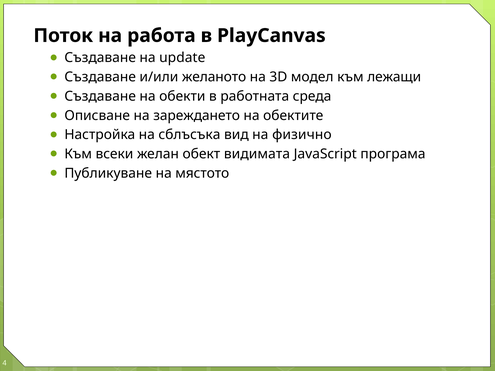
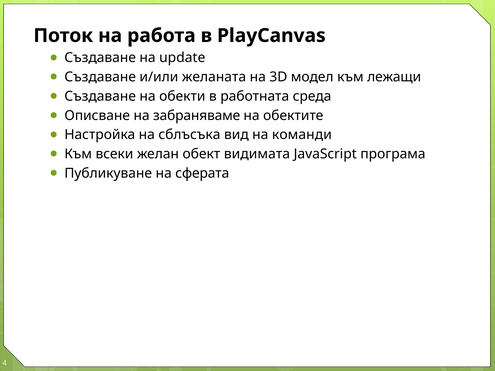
желаното: желаното -> желаната
зареждането: зареждането -> забраняваме
физично: физично -> команди
мястото: мястото -> сферата
